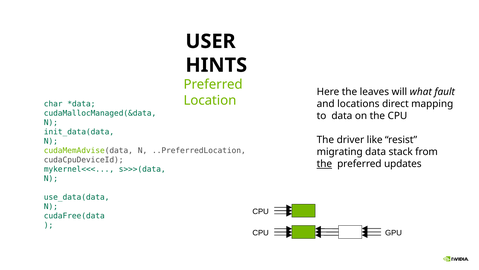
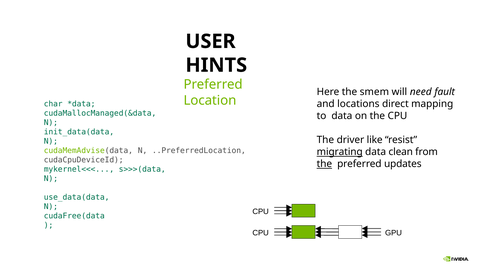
leaves: leaves -> smem
what: what -> need
migrating underline: none -> present
stack: stack -> clean
